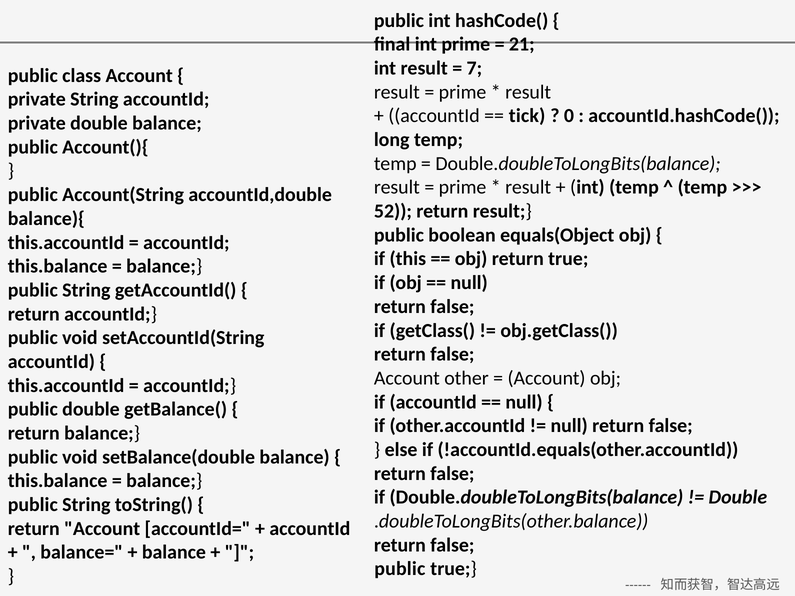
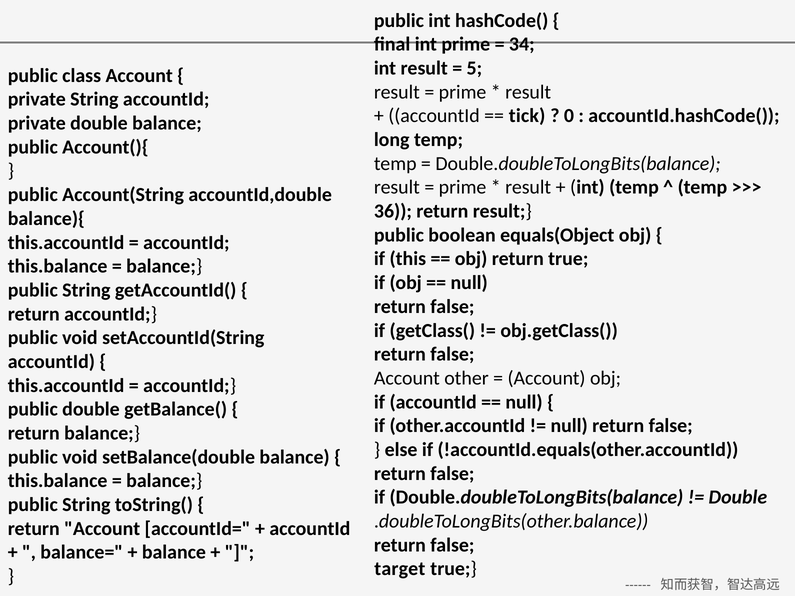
21: 21 -> 34
7: 7 -> 5
52: 52 -> 36
public at (400, 569): public -> target
